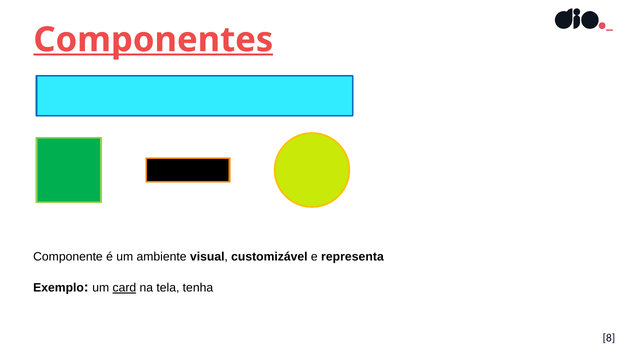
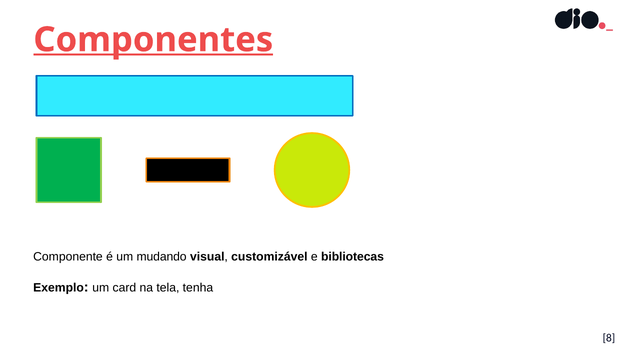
ambiente: ambiente -> mudando
representa: representa -> bibliotecas
card underline: present -> none
